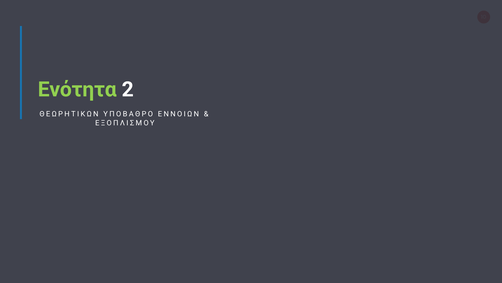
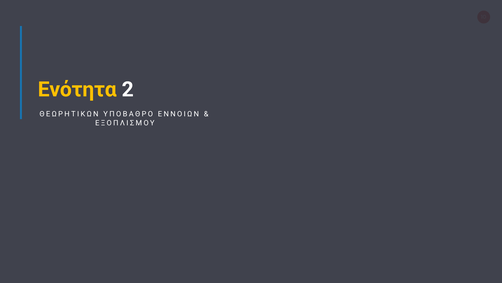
Ενότητα colour: light green -> yellow
